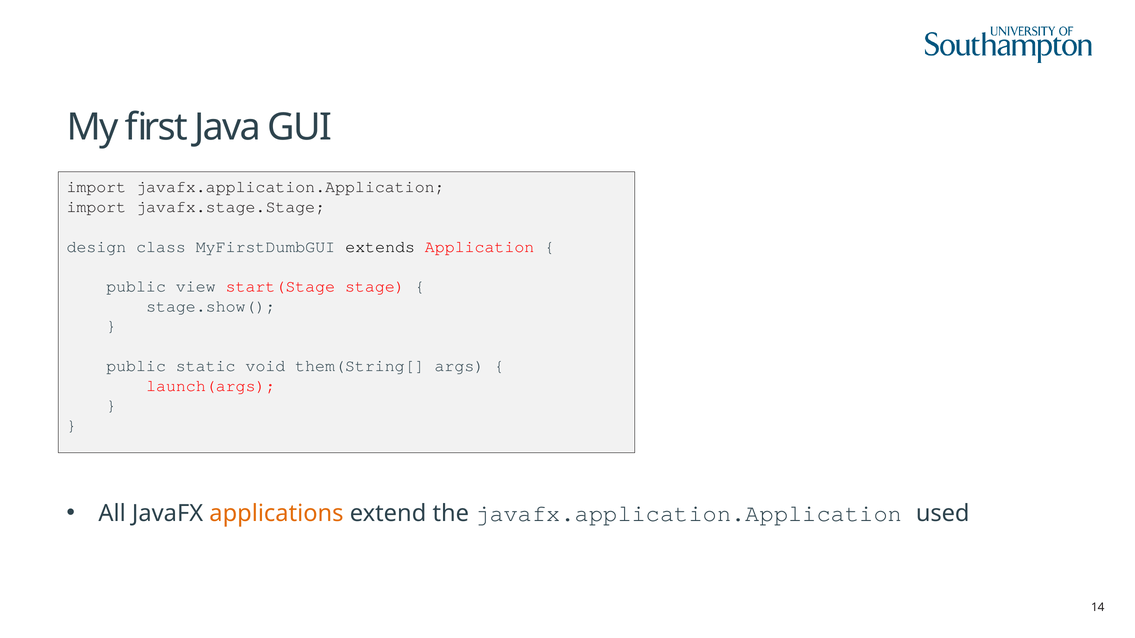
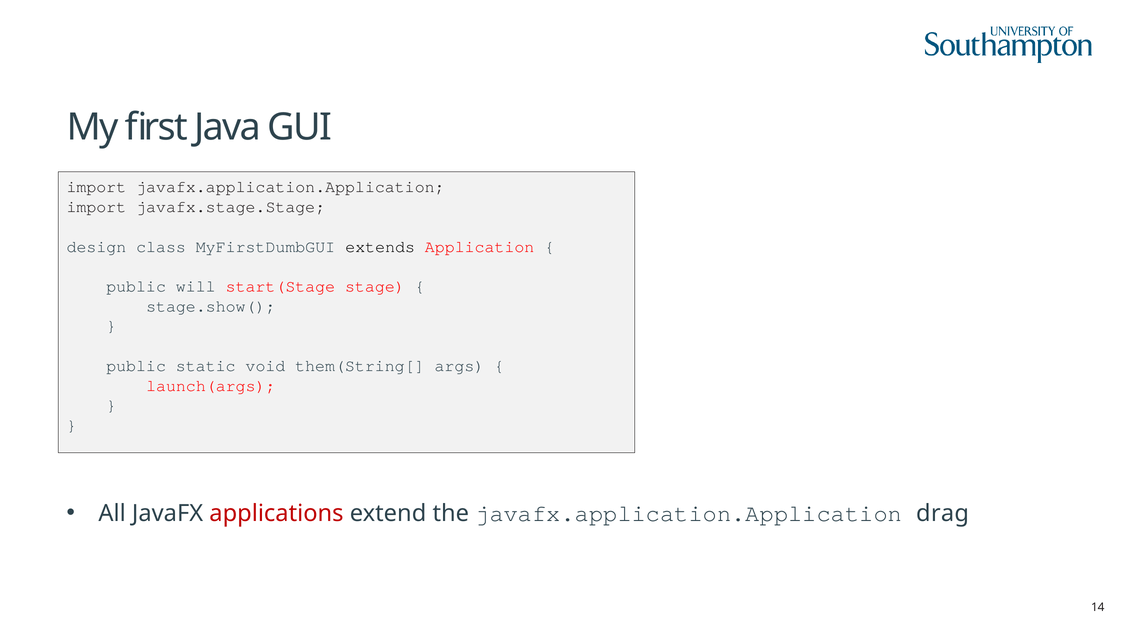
view: view -> will
applications colour: orange -> red
used: used -> drag
